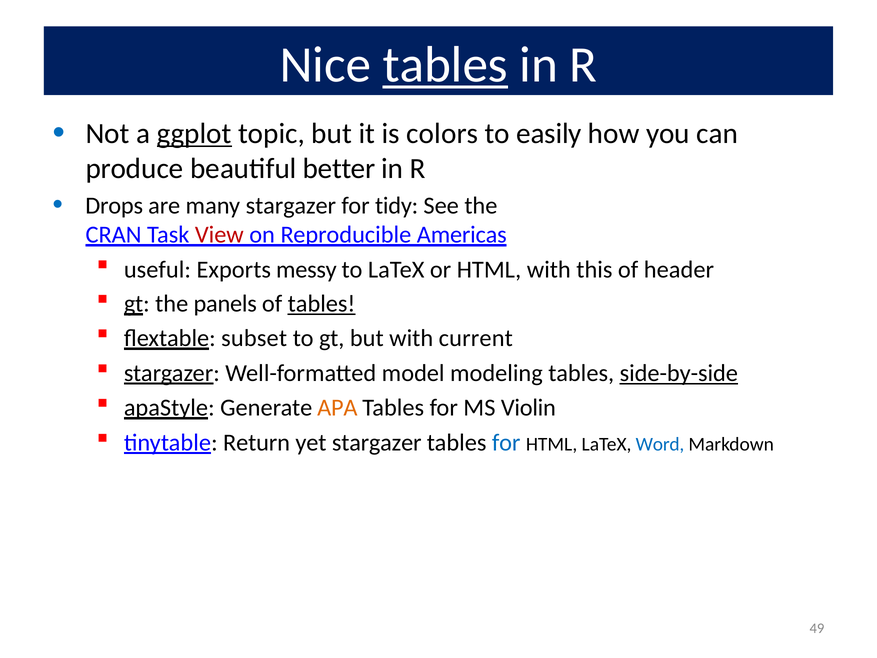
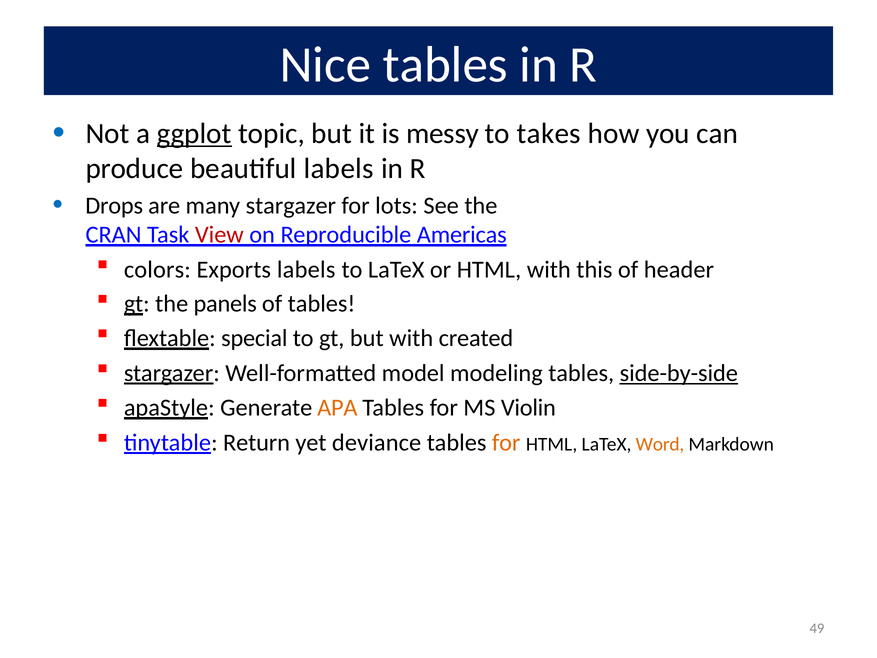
tables at (445, 65) underline: present -> none
colors: colors -> messy
easily: easily -> takes
beautiful better: better -> labels
tidy: tidy -> lots
useful: useful -> colors
Exports messy: messy -> labels
tables at (322, 304) underline: present -> none
subset: subset -> special
current: current -> created
yet stargazer: stargazer -> deviance
for at (506, 442) colour: blue -> orange
Word colour: blue -> orange
